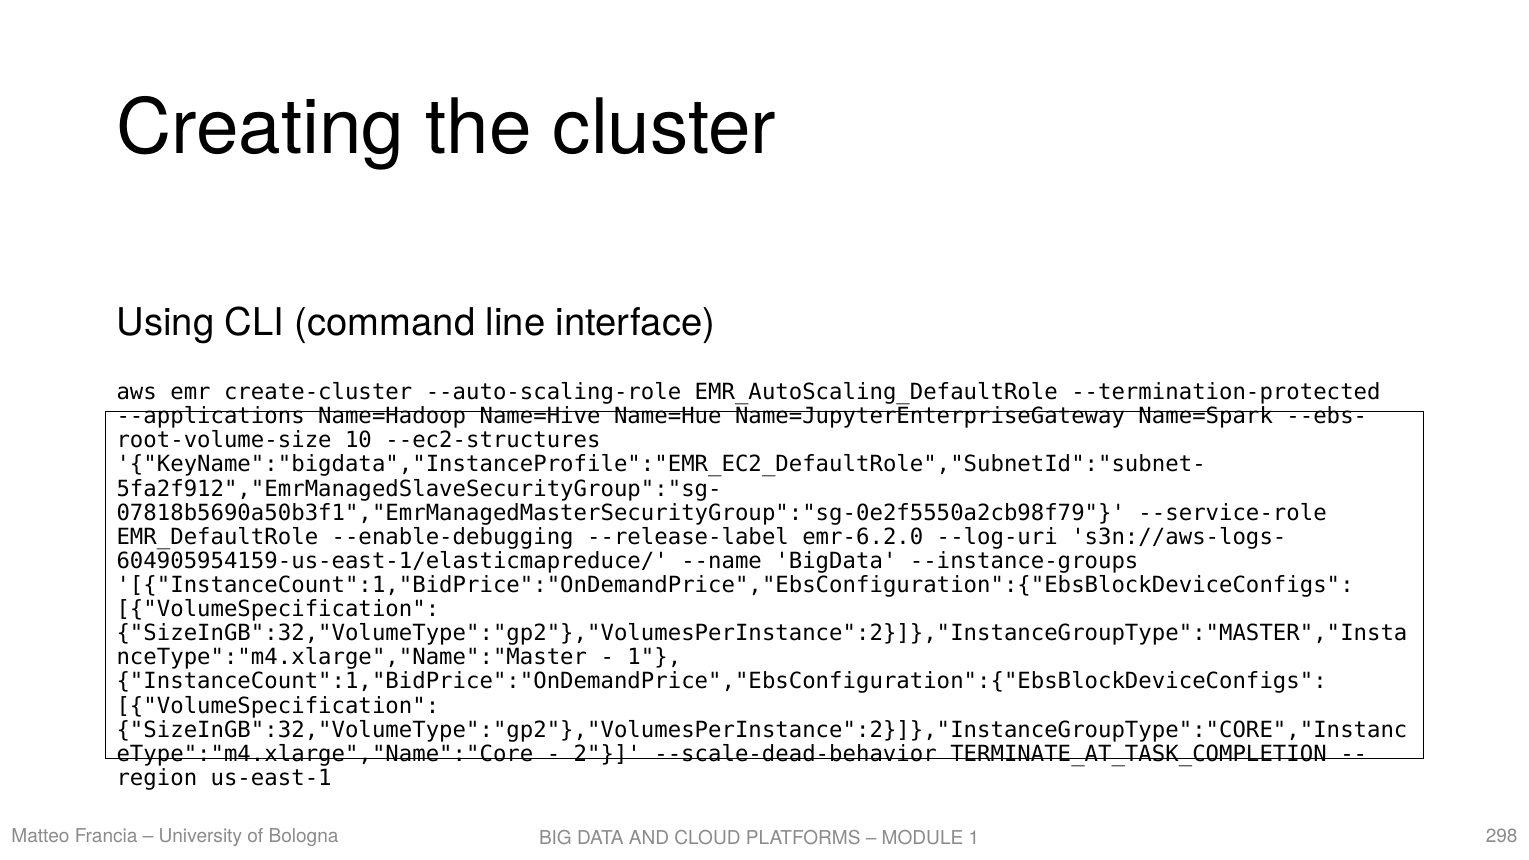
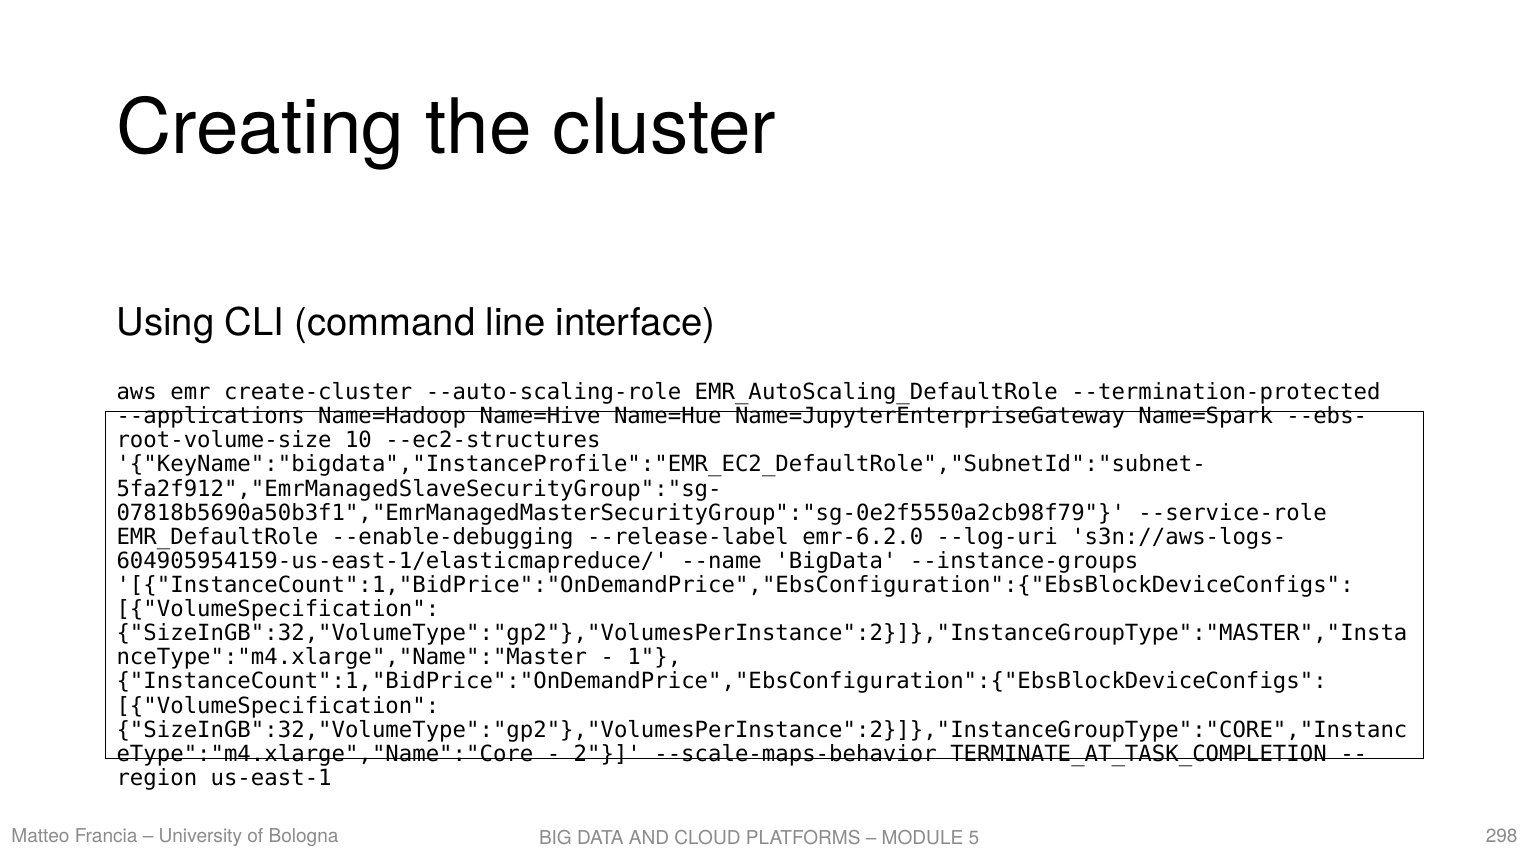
--scale-dead-behavior: --scale-dead-behavior -> --scale-maps-behavior
1 at (974, 838): 1 -> 5
